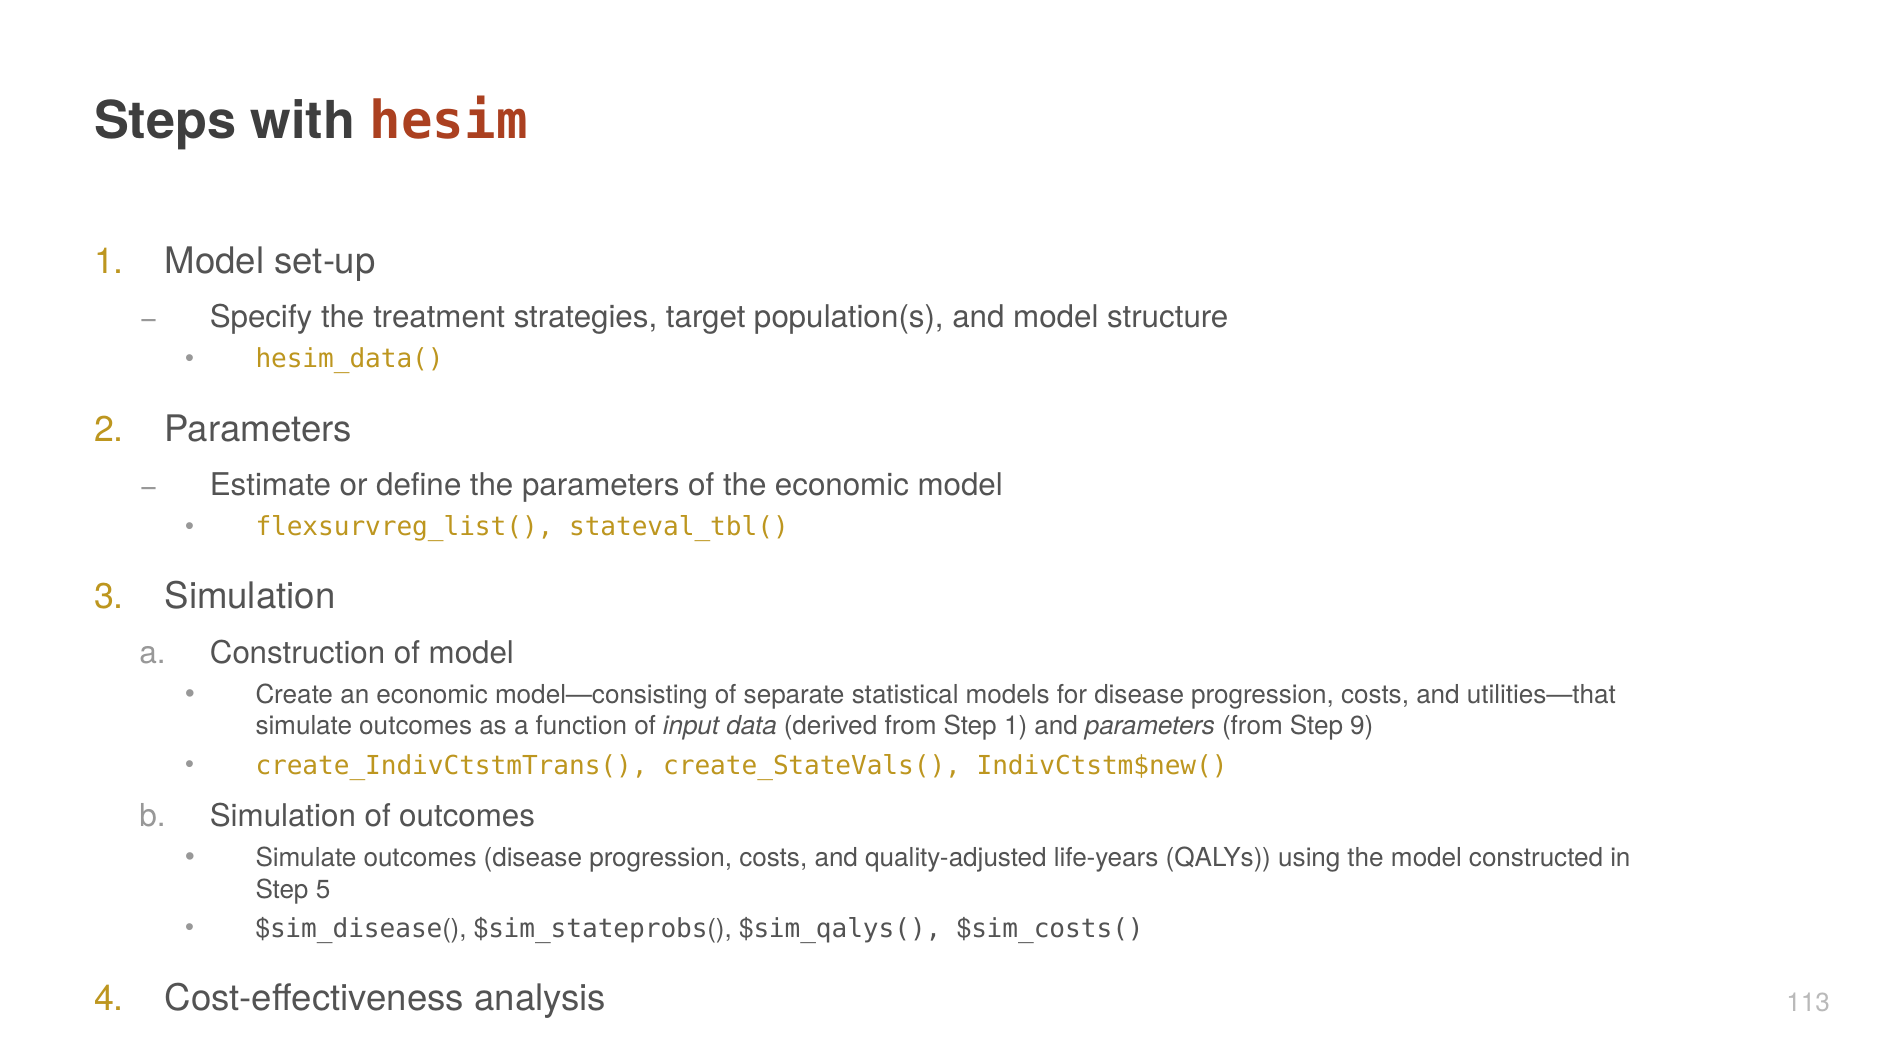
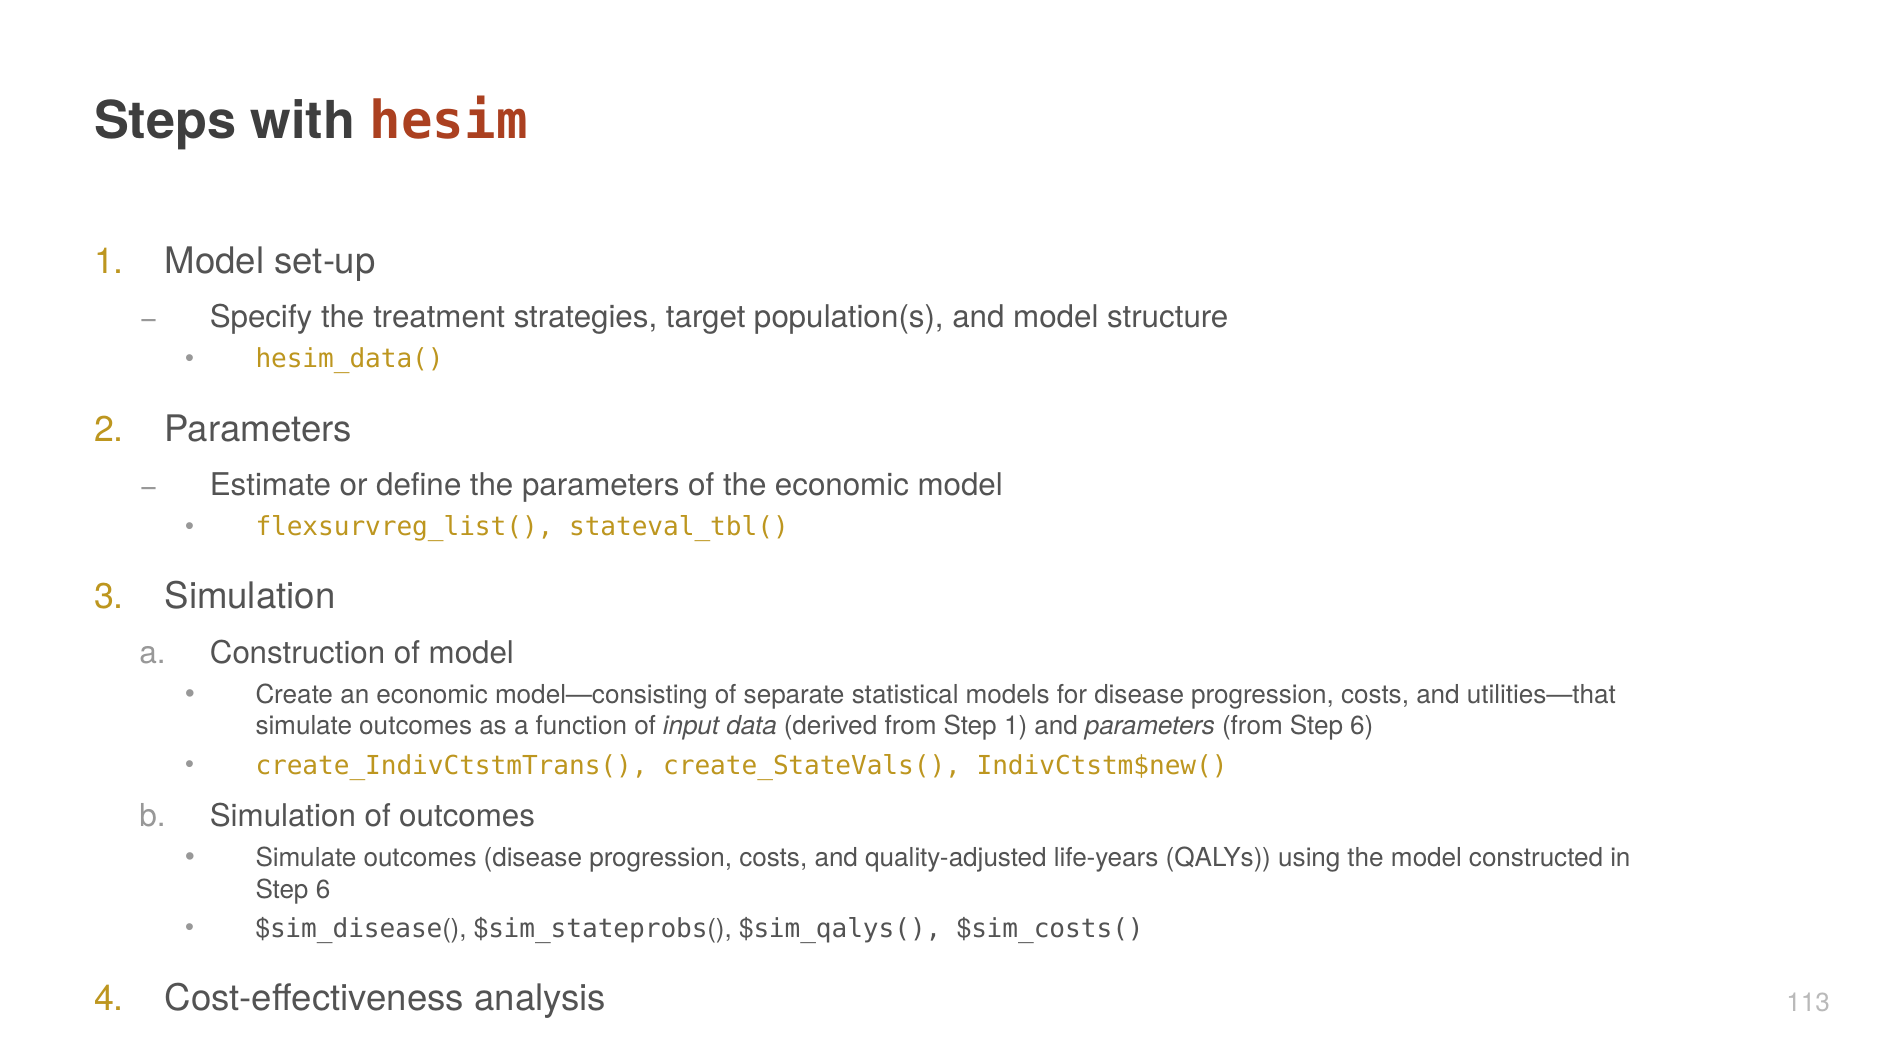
from Step 9: 9 -> 6
5 at (323, 890): 5 -> 6
